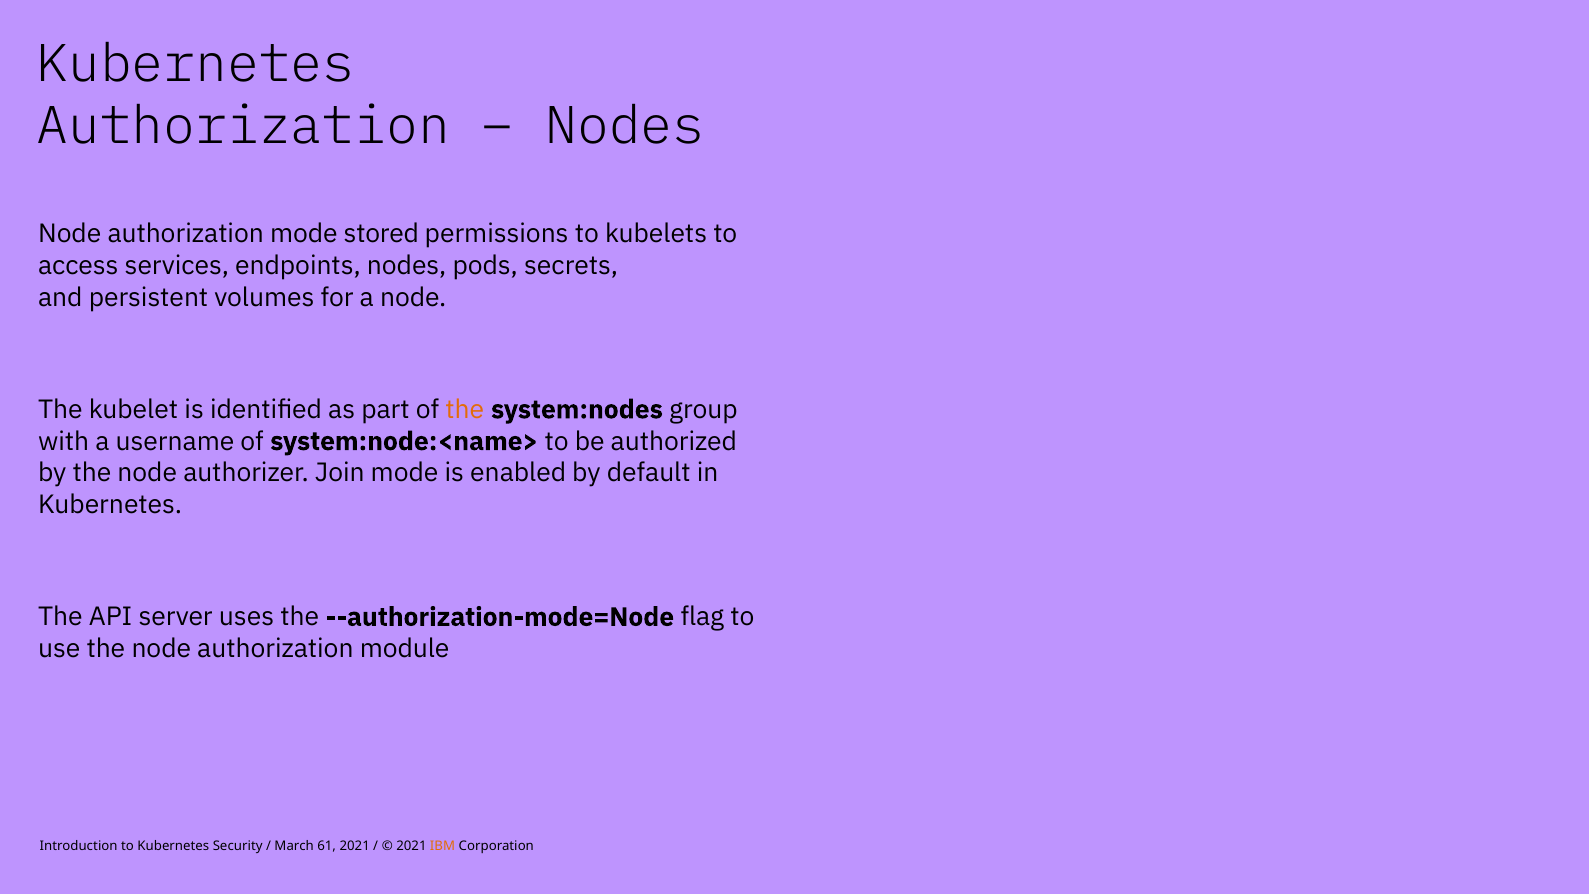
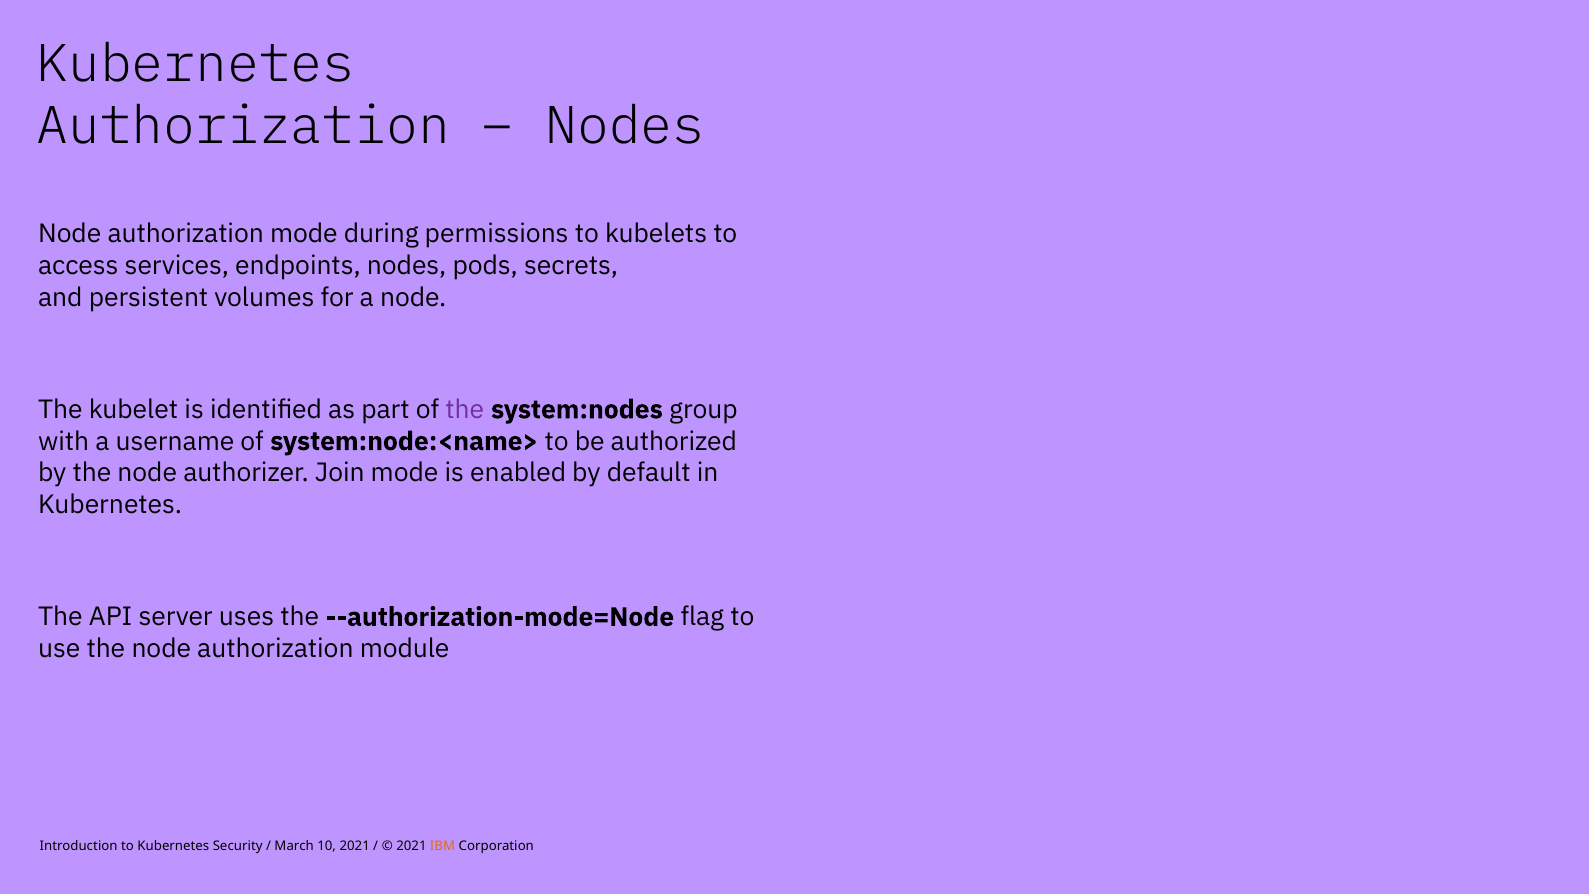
stored: stored -> during
the at (465, 410) colour: orange -> purple
61: 61 -> 10
